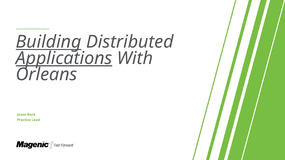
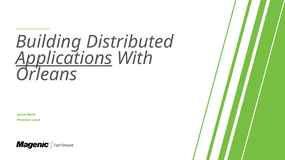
Building underline: present -> none
